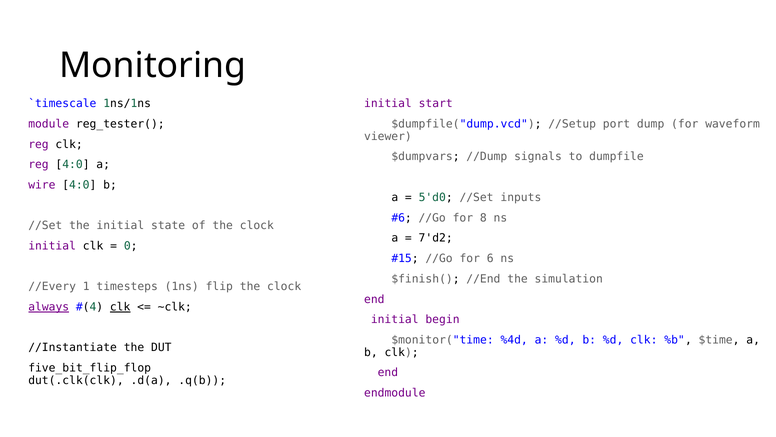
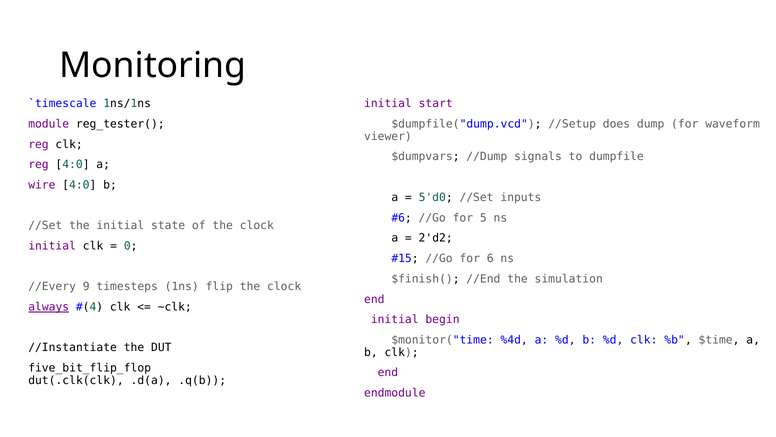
port: port -> does
8: 8 -> 5
7'd2: 7'd2 -> 2'd2
1: 1 -> 9
clk at (120, 307) underline: present -> none
